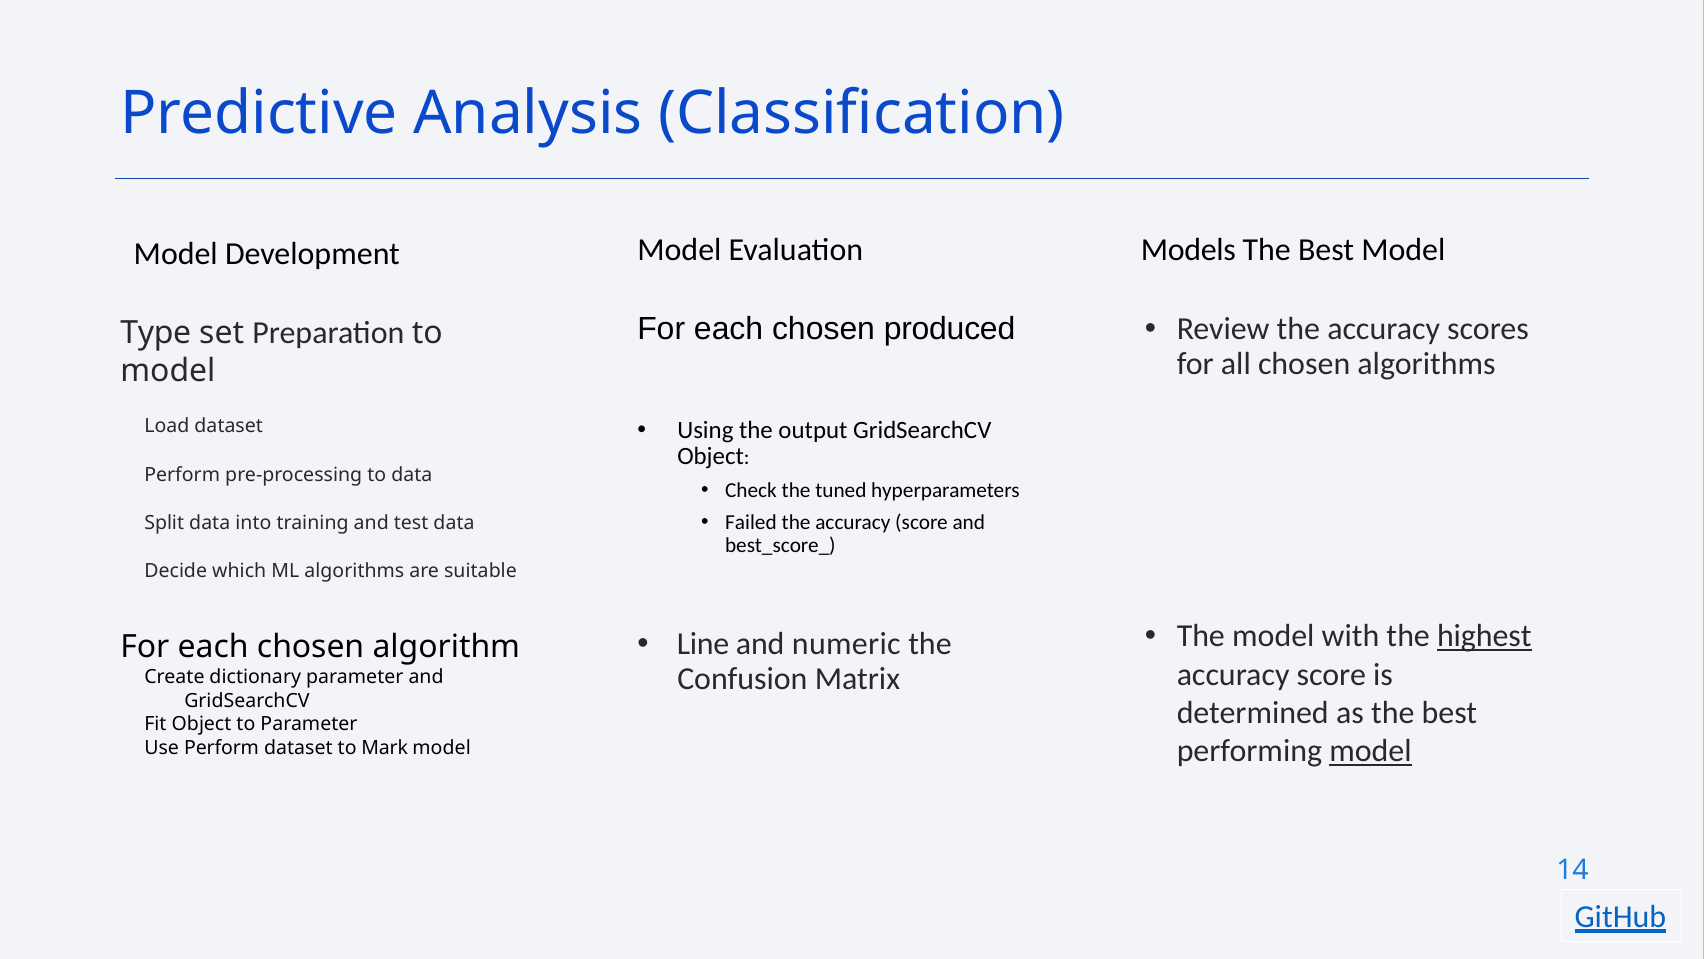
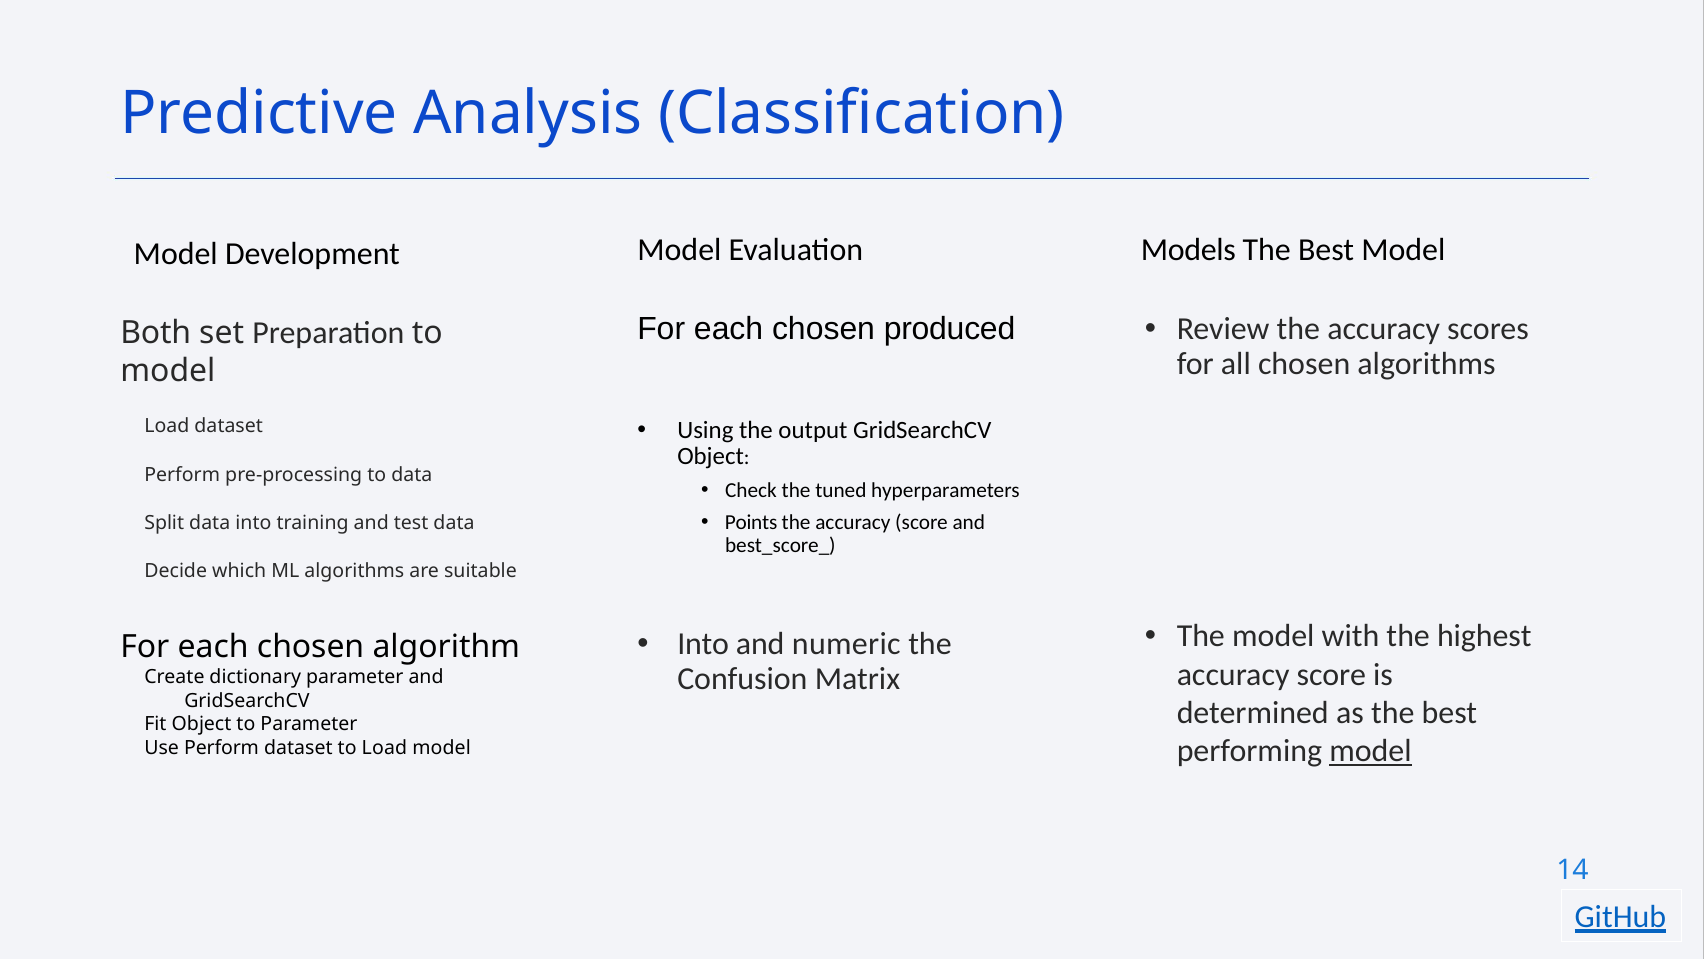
Type: Type -> Both
Failed: Failed -> Points
highest underline: present -> none
Line at (703, 644): Line -> Into
to Mark: Mark -> Load
